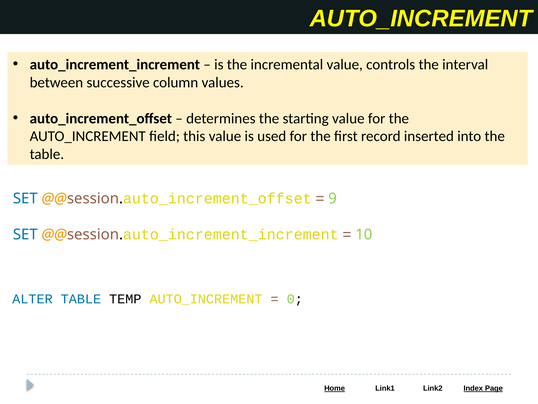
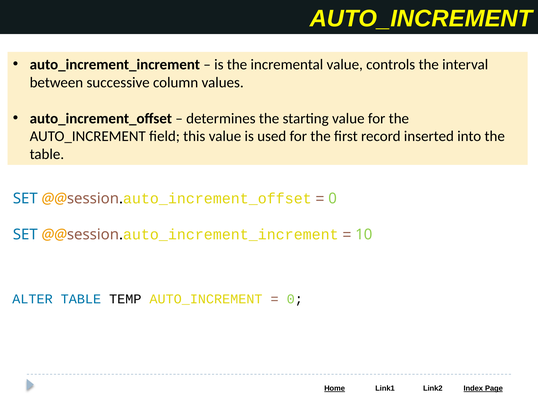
9 at (333, 198): 9 -> 0
